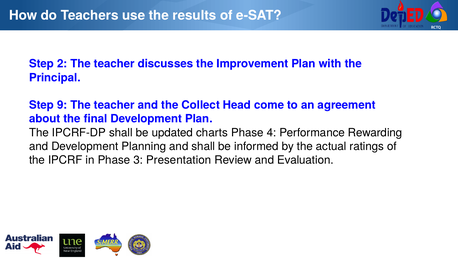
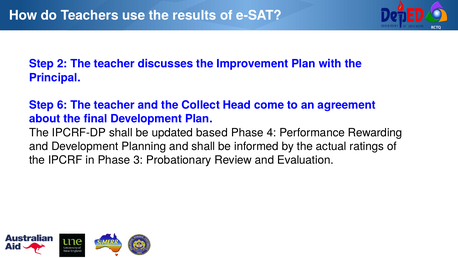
9: 9 -> 6
charts: charts -> based
Presentation: Presentation -> Probationary
